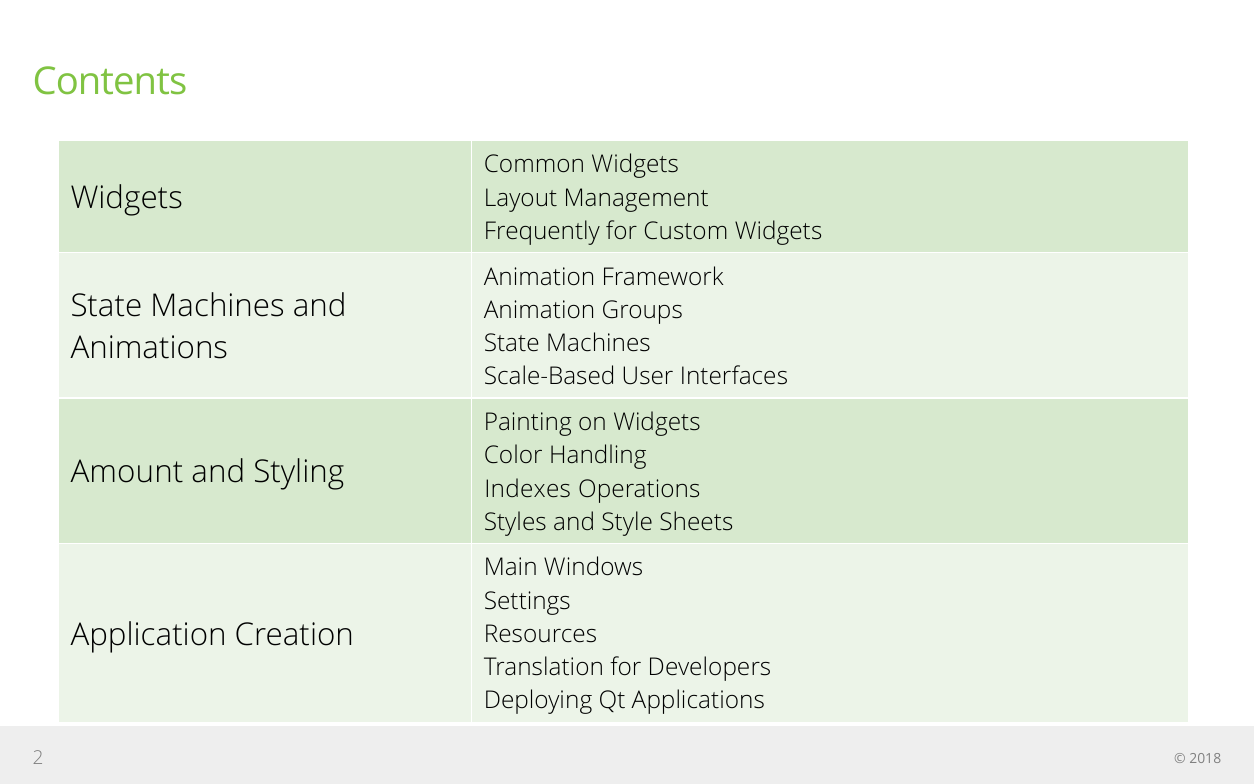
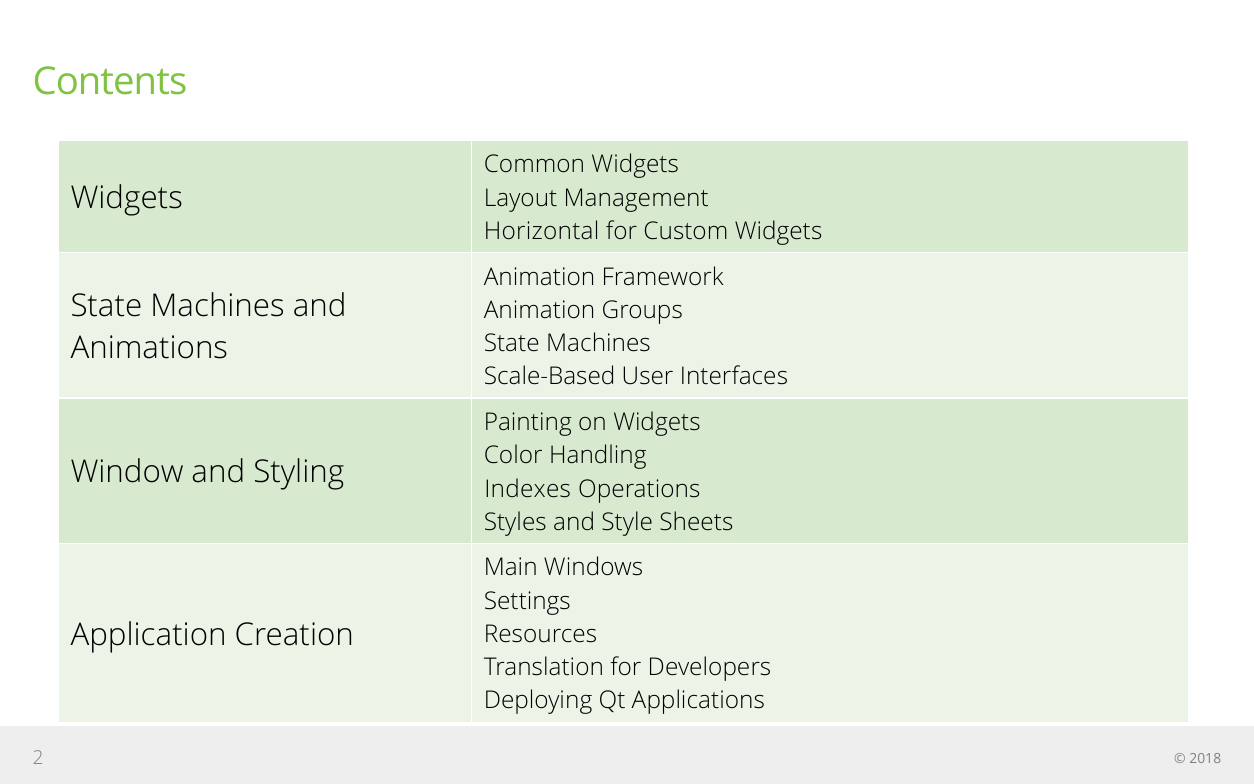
Frequently: Frequently -> Horizontal
Amount: Amount -> Window
